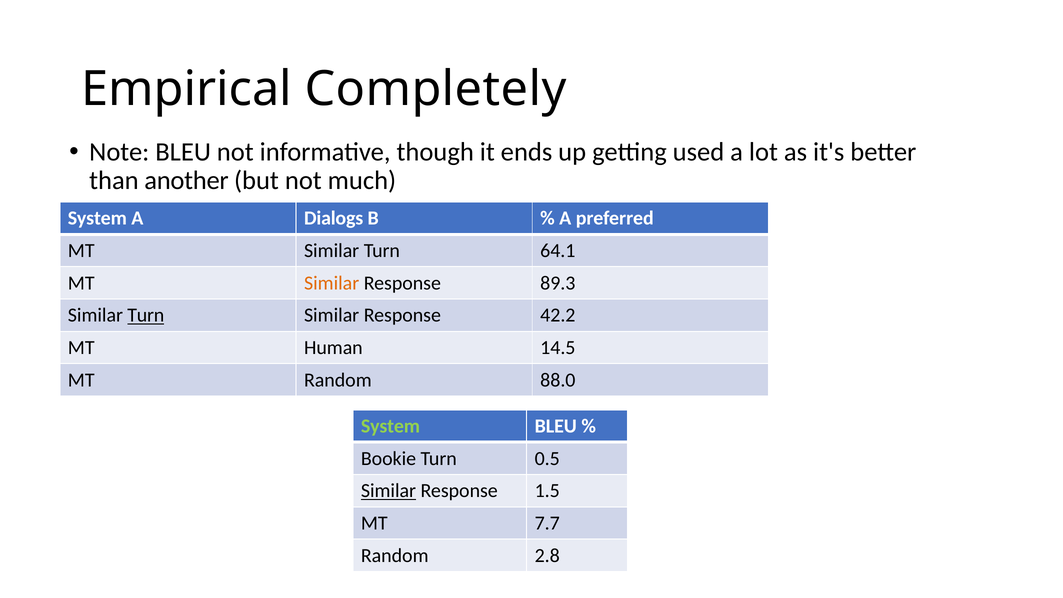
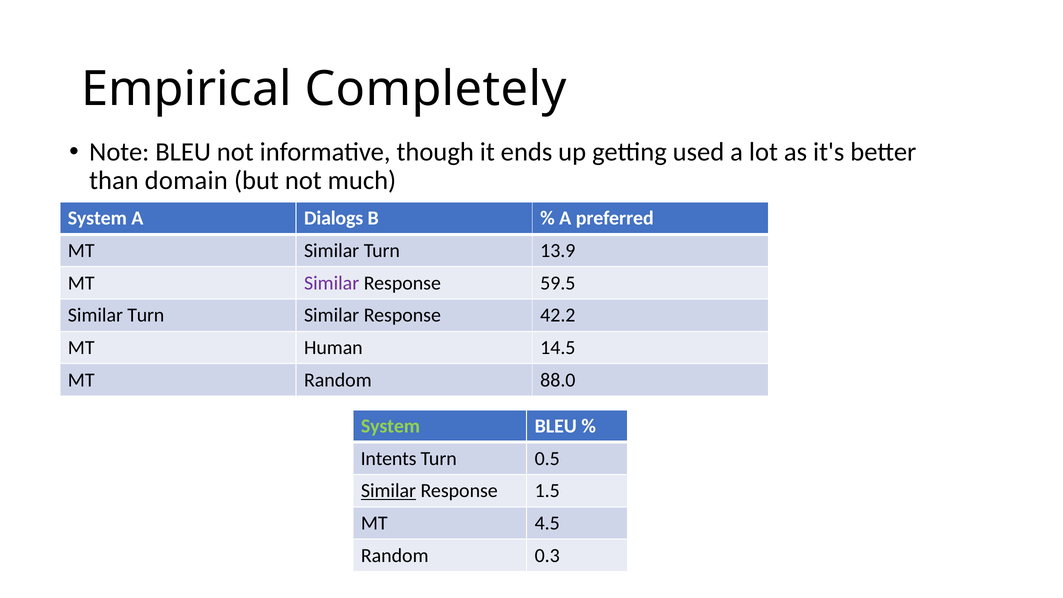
another: another -> domain
64.1: 64.1 -> 13.9
Similar at (332, 283) colour: orange -> purple
89.3: 89.3 -> 59.5
Turn at (146, 315) underline: present -> none
Bookie: Bookie -> Intents
7.7: 7.7 -> 4.5
2.8: 2.8 -> 0.3
